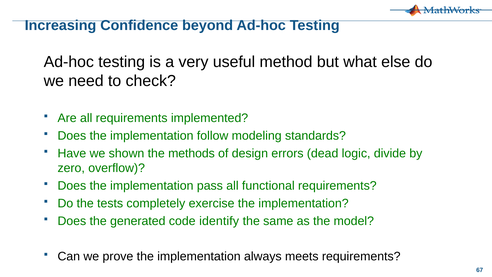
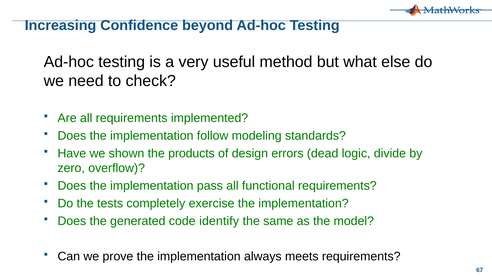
methods: methods -> products
